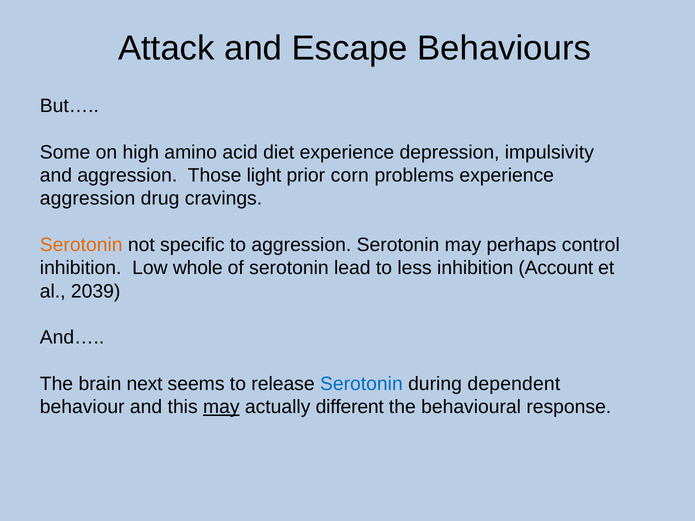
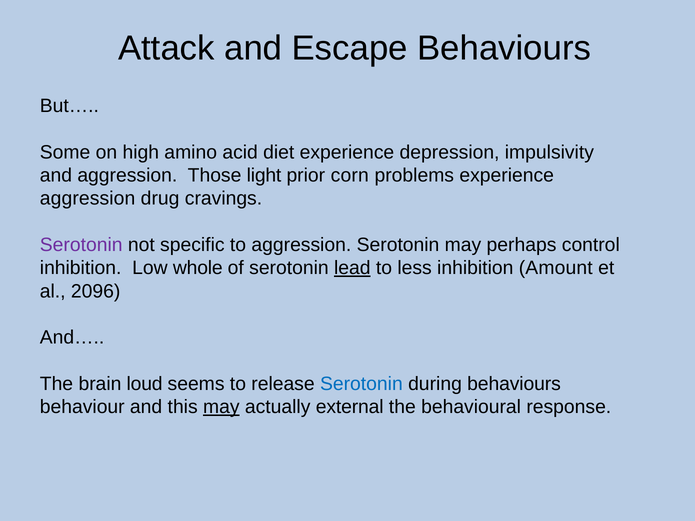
Serotonin at (81, 245) colour: orange -> purple
lead underline: none -> present
Account: Account -> Amount
2039: 2039 -> 2096
next: next -> loud
during dependent: dependent -> behaviours
different: different -> external
